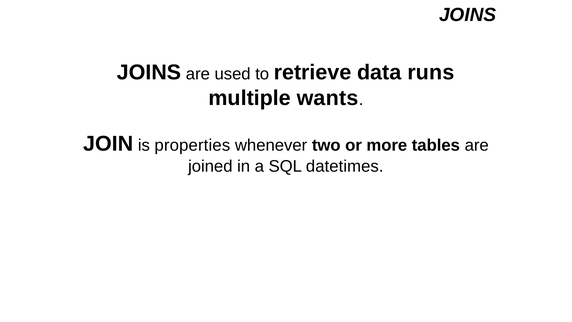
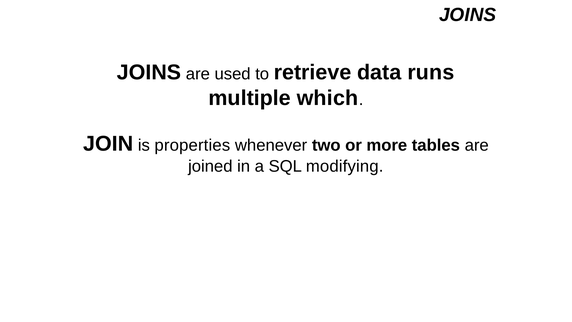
wants: wants -> which
datetimes: datetimes -> modifying
